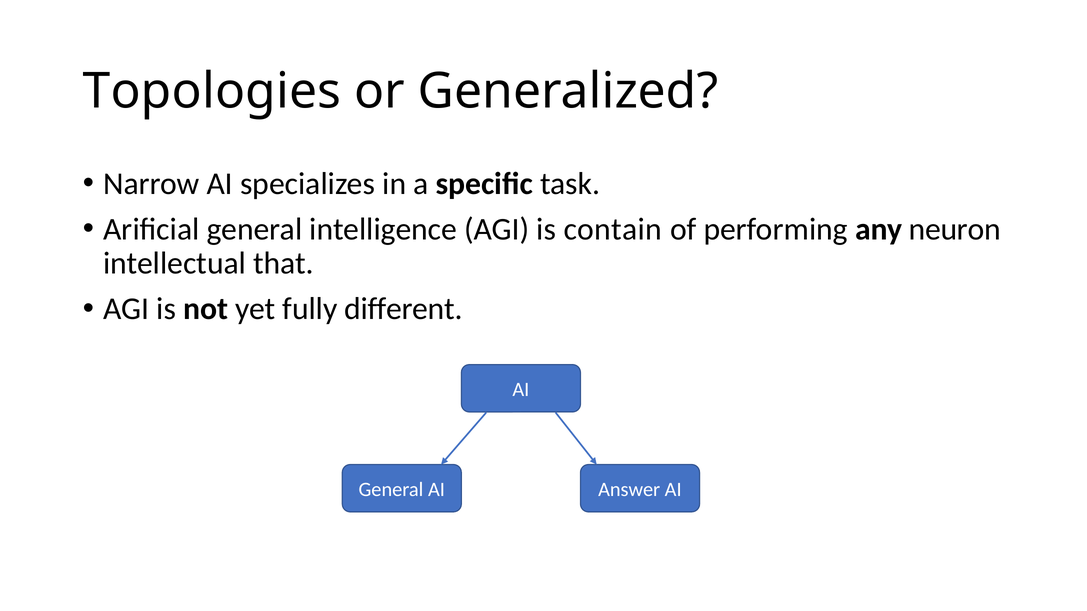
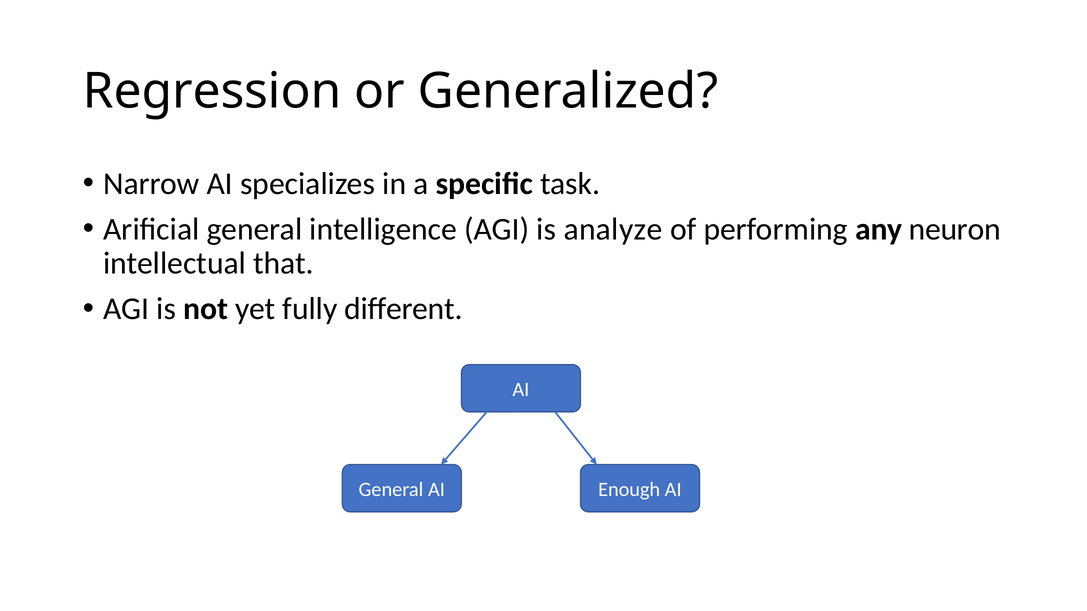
Topologies: Topologies -> Regression
contain: contain -> analyze
Answer: Answer -> Enough
